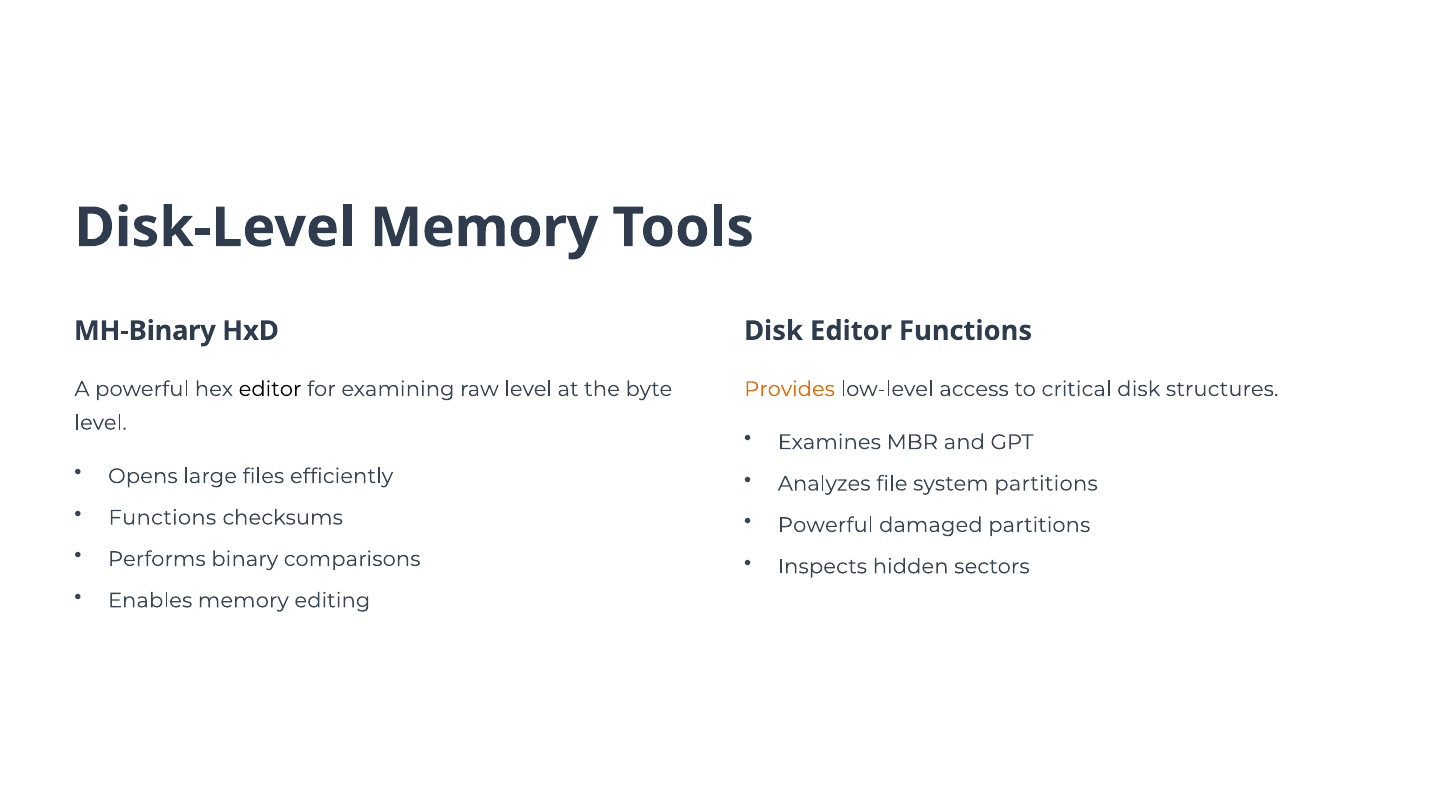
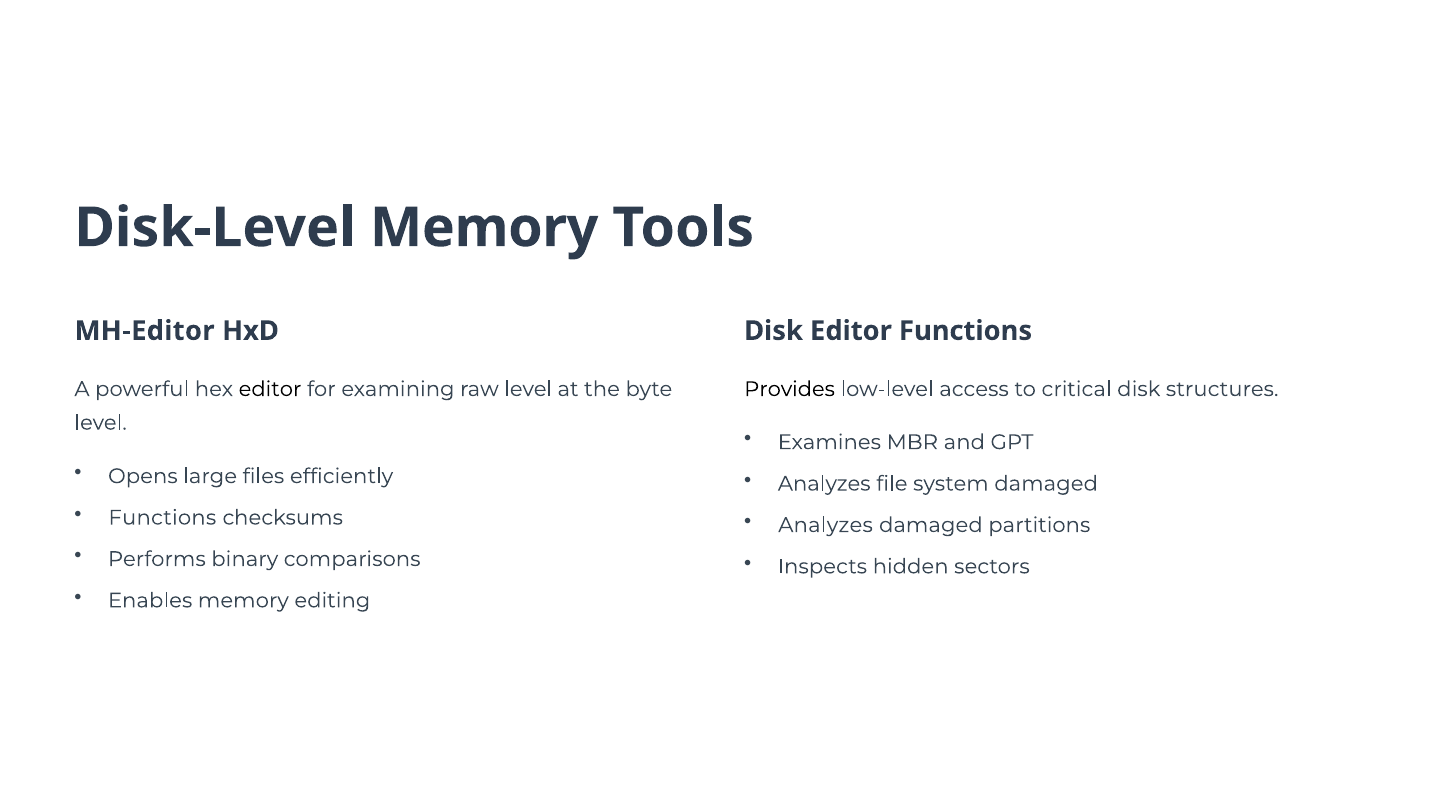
MH-Binary: MH-Binary -> MH-Editor
Provides colour: orange -> black
system partitions: partitions -> damaged
Powerful at (826, 525): Powerful -> Analyzes
